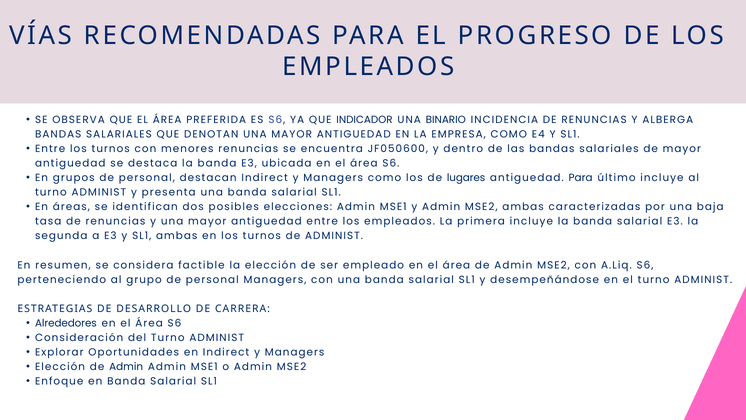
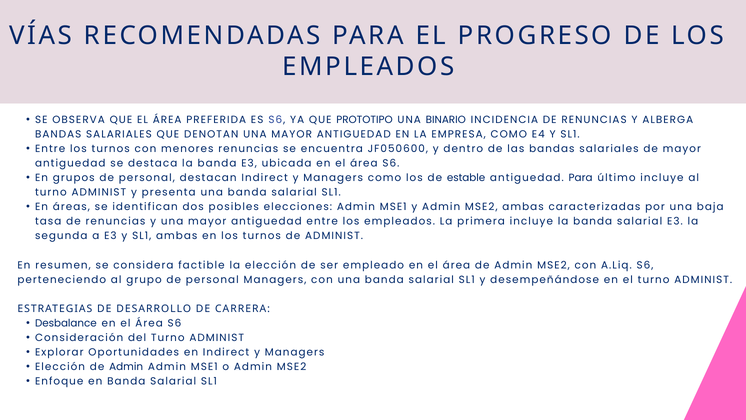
INDICADOR: INDICADOR -> PROTOTIPO
lugares: lugares -> estable
Alrededores: Alrededores -> Desbalance
